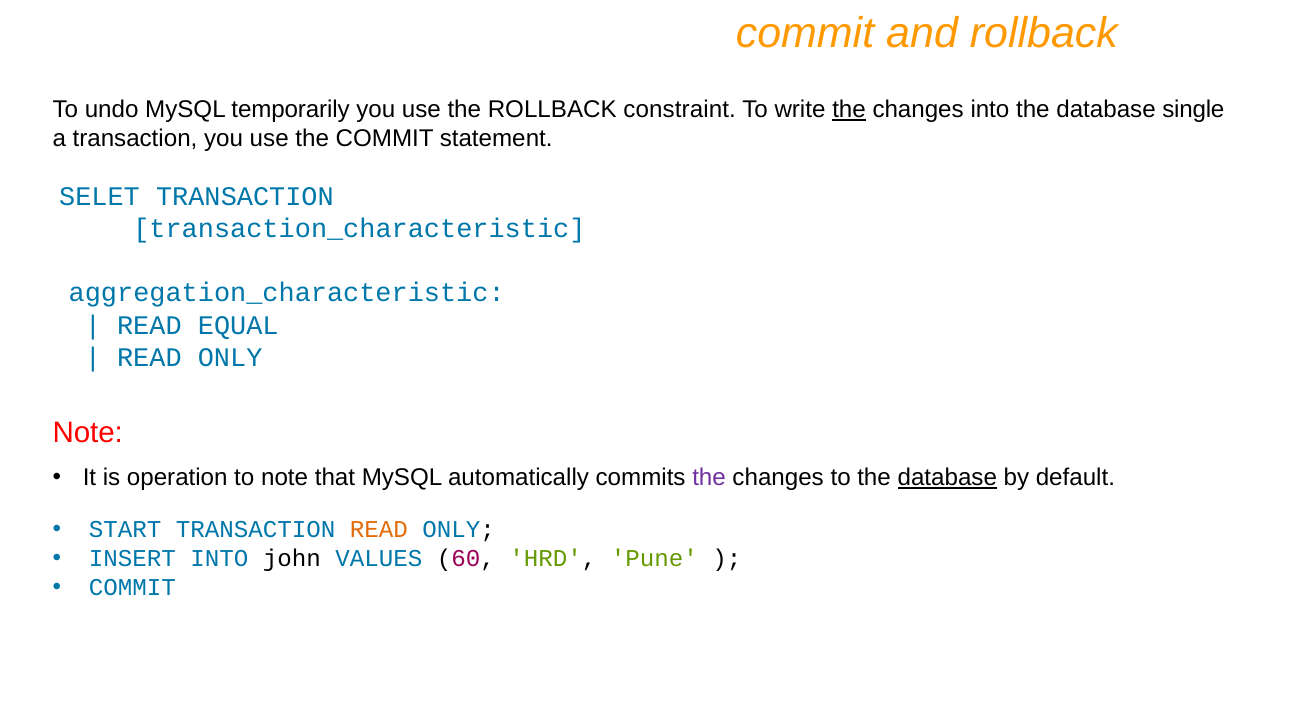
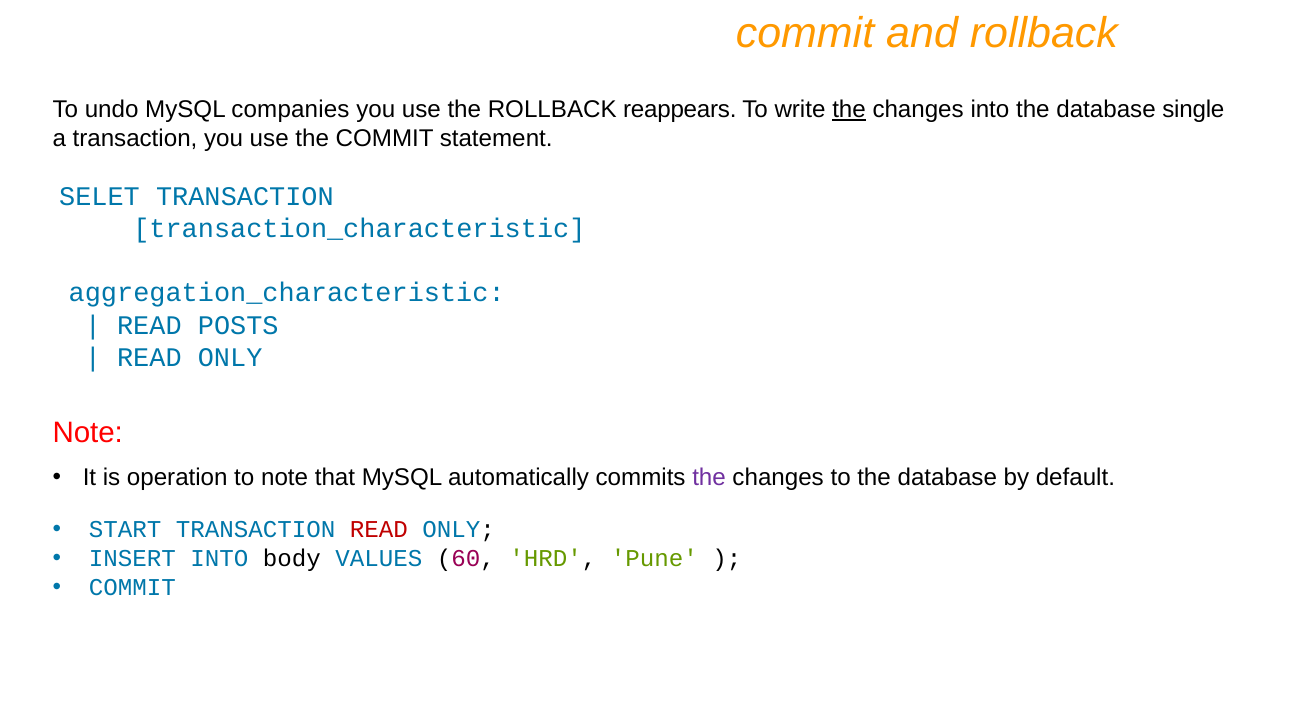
temporarily: temporarily -> companies
constraint: constraint -> reappears
EQUAL: EQUAL -> POSTS
database at (947, 477) underline: present -> none
READ at (379, 529) colour: orange -> red
john: john -> body
